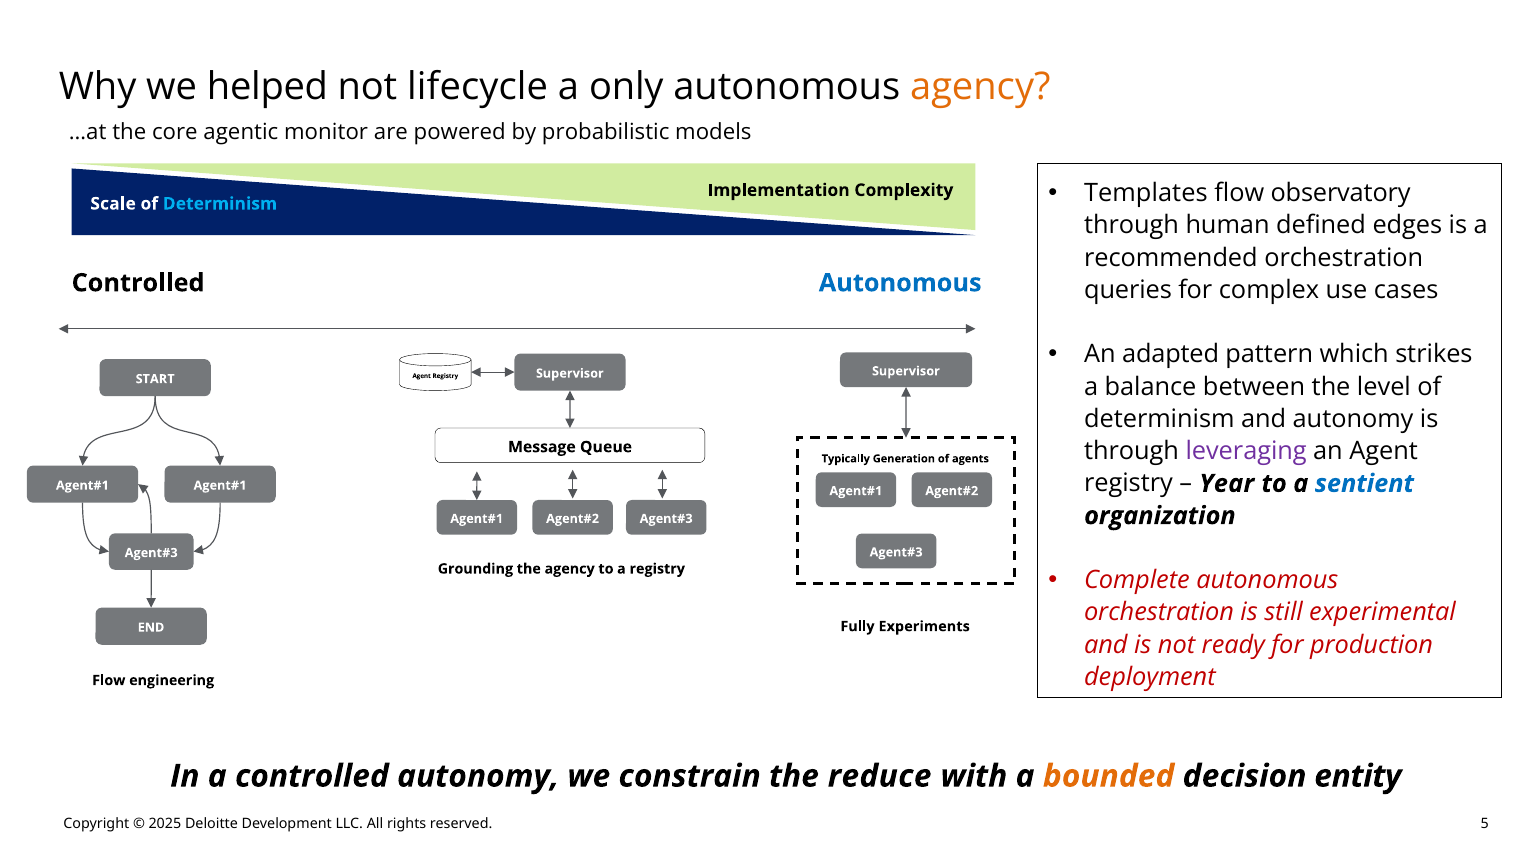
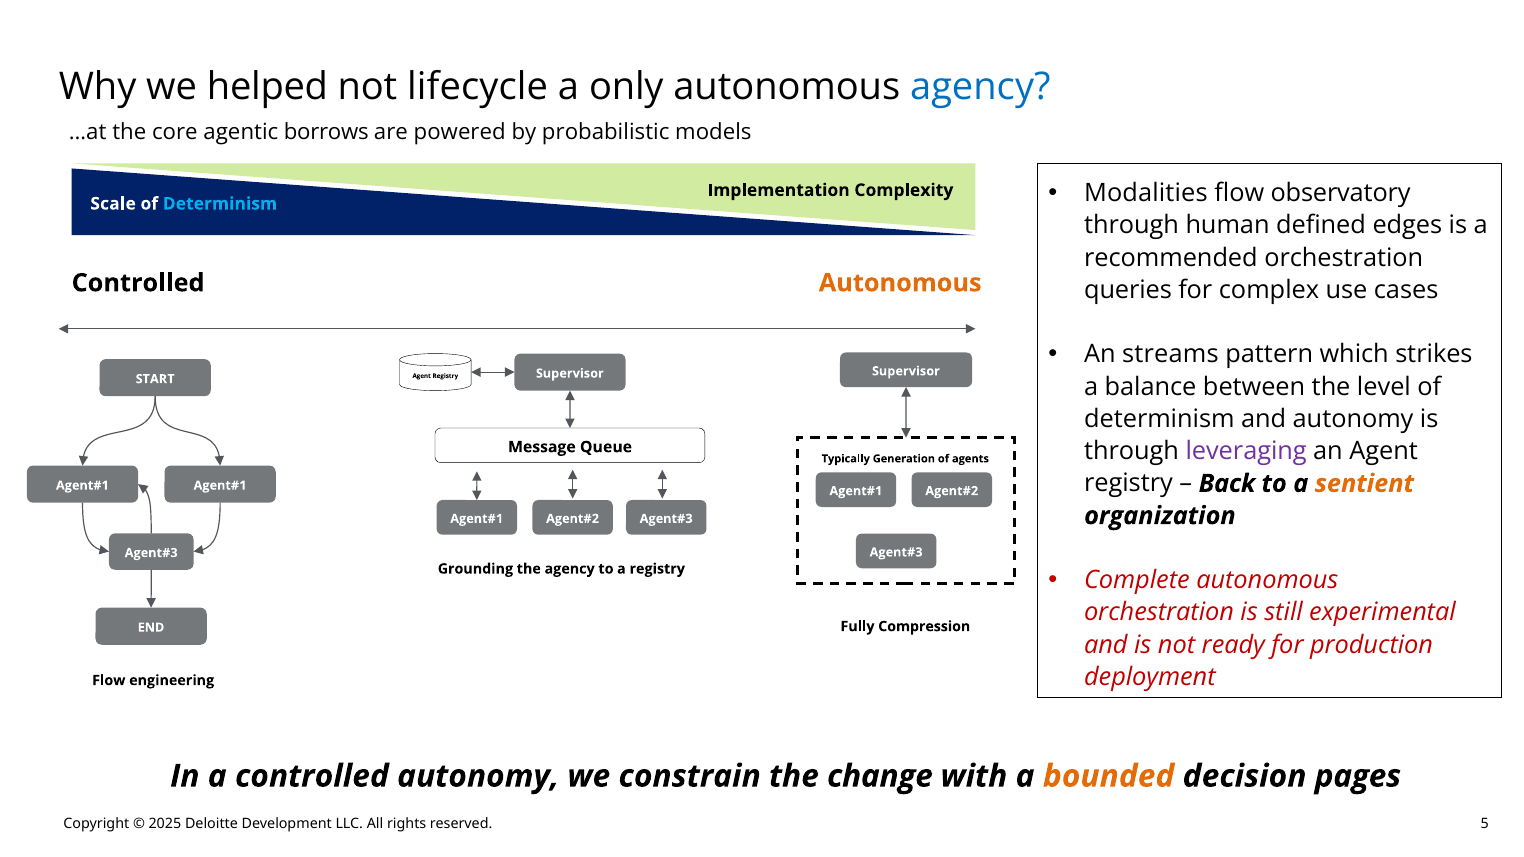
agency at (980, 87) colour: orange -> blue
monitor: monitor -> borrows
Templates: Templates -> Modalities
Autonomous at (900, 283) colour: blue -> orange
adapted: adapted -> streams
Year: Year -> Back
sentient colour: blue -> orange
Experiments: Experiments -> Compression
reduce: reduce -> change
entity: entity -> pages
